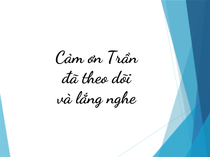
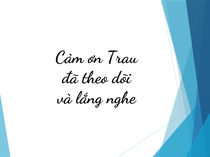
Trần: Trần -> Trau
